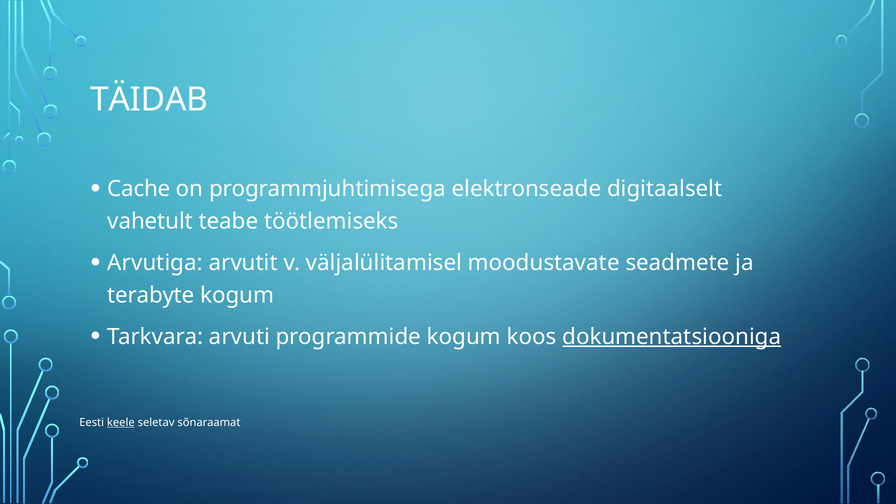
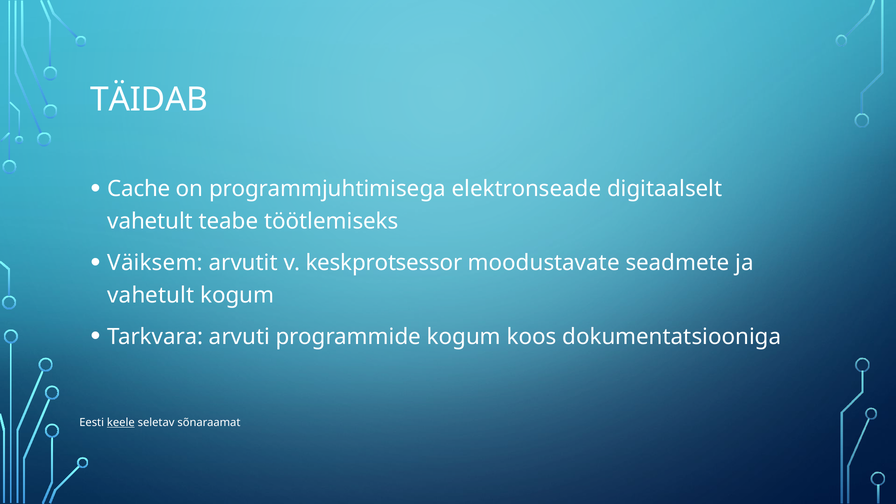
Arvutiga: Arvutiga -> Väiksem
väljalülitamisel: väljalülitamisel -> keskprotsessor
terabyte at (151, 295): terabyte -> vahetult
dokumentatsiooniga underline: present -> none
